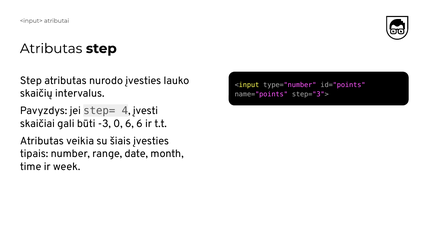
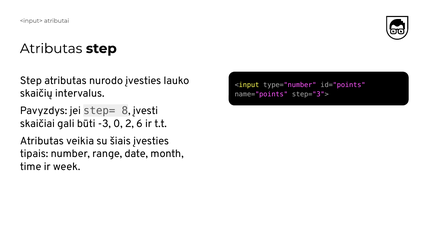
4: 4 -> 8
0 6: 6 -> 2
